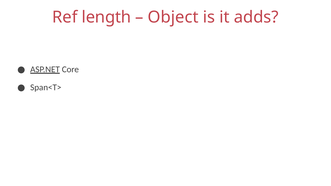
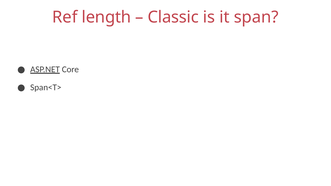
Object: Object -> Classic
adds: adds -> span
